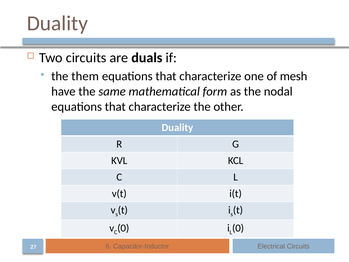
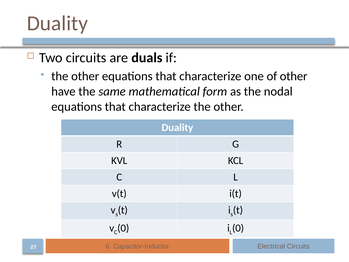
them at (85, 76): them -> other
of mesh: mesh -> other
